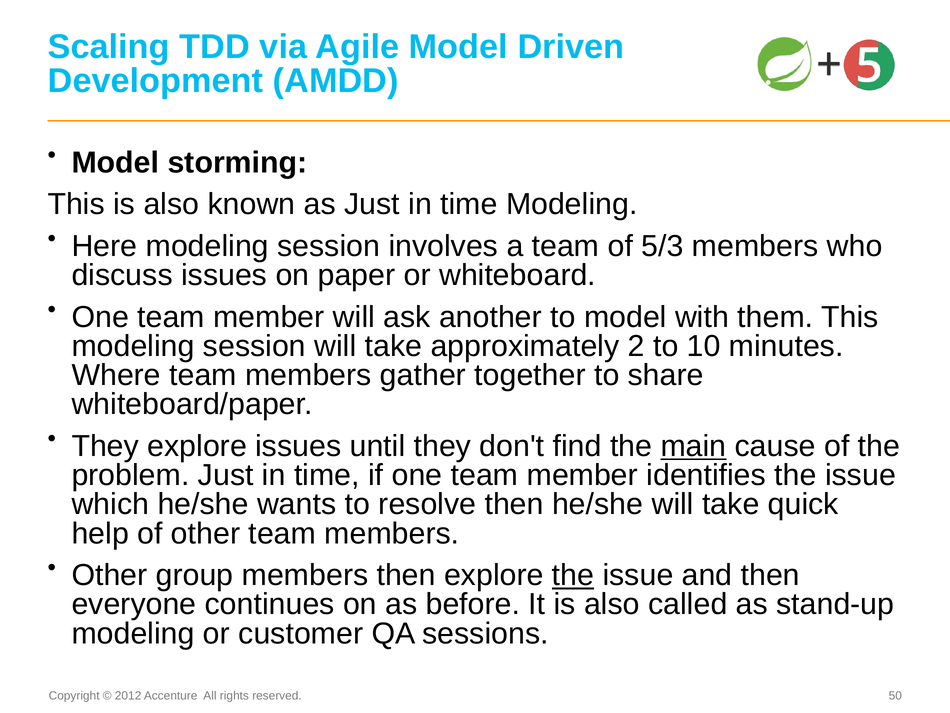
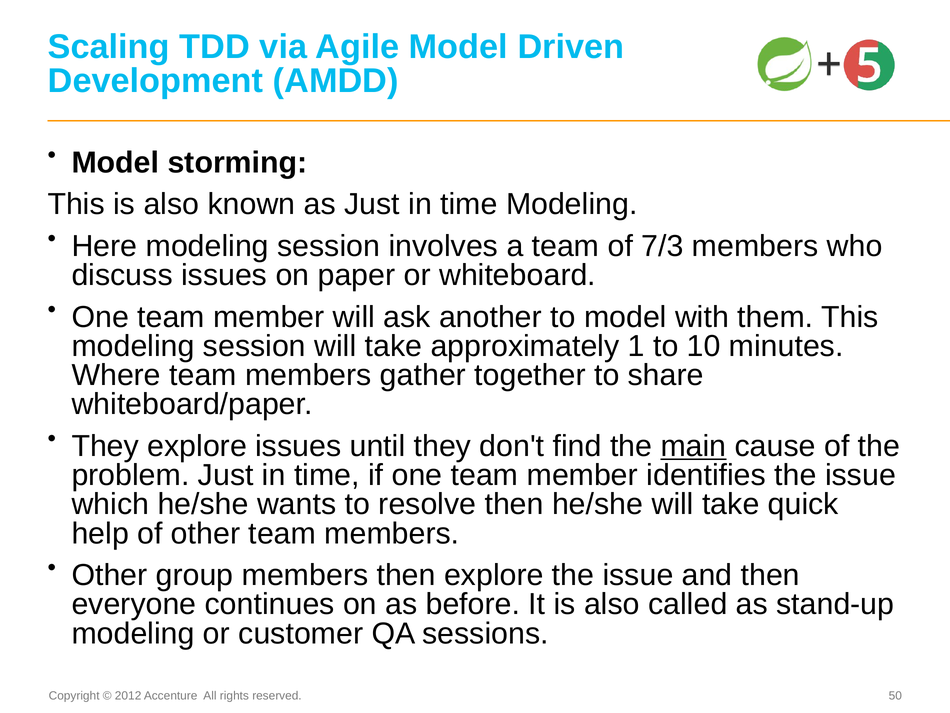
5/3: 5/3 -> 7/3
2: 2 -> 1
the at (573, 575) underline: present -> none
